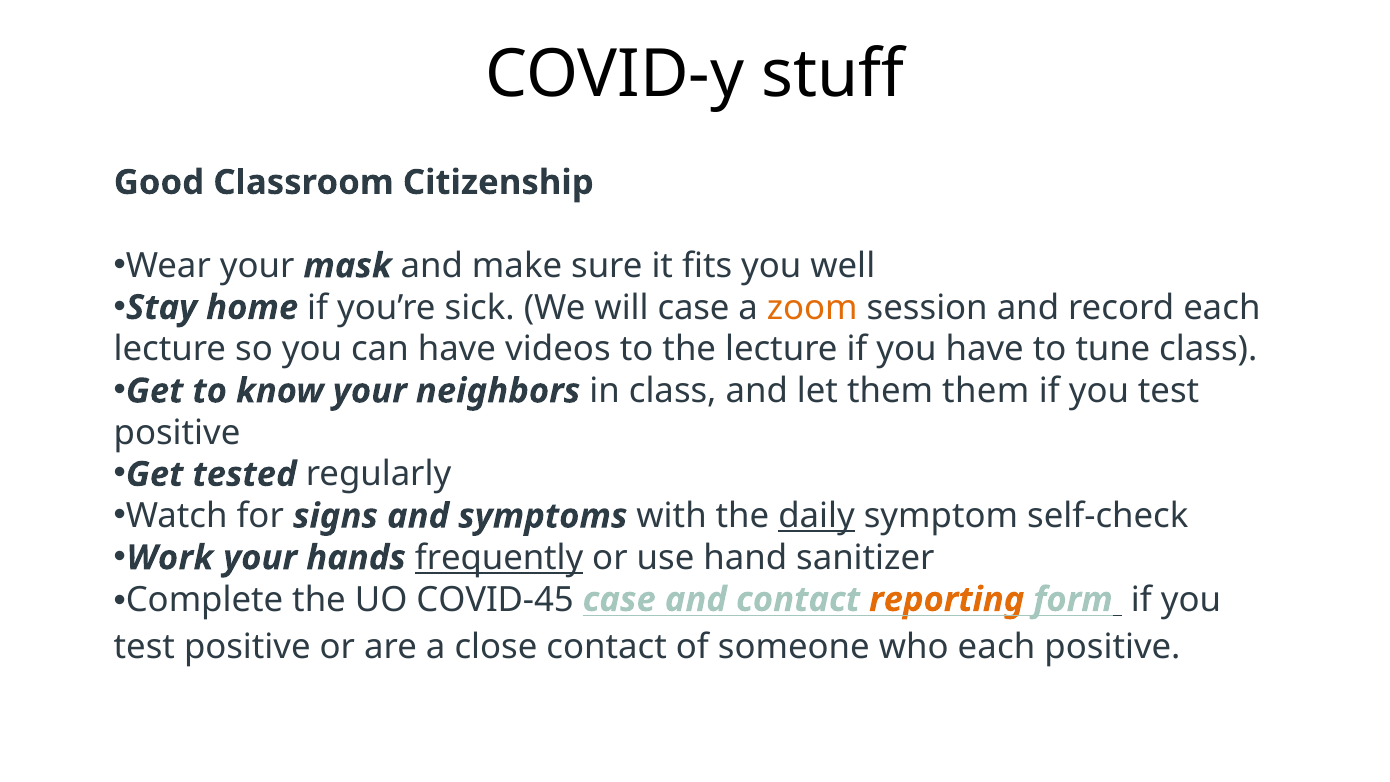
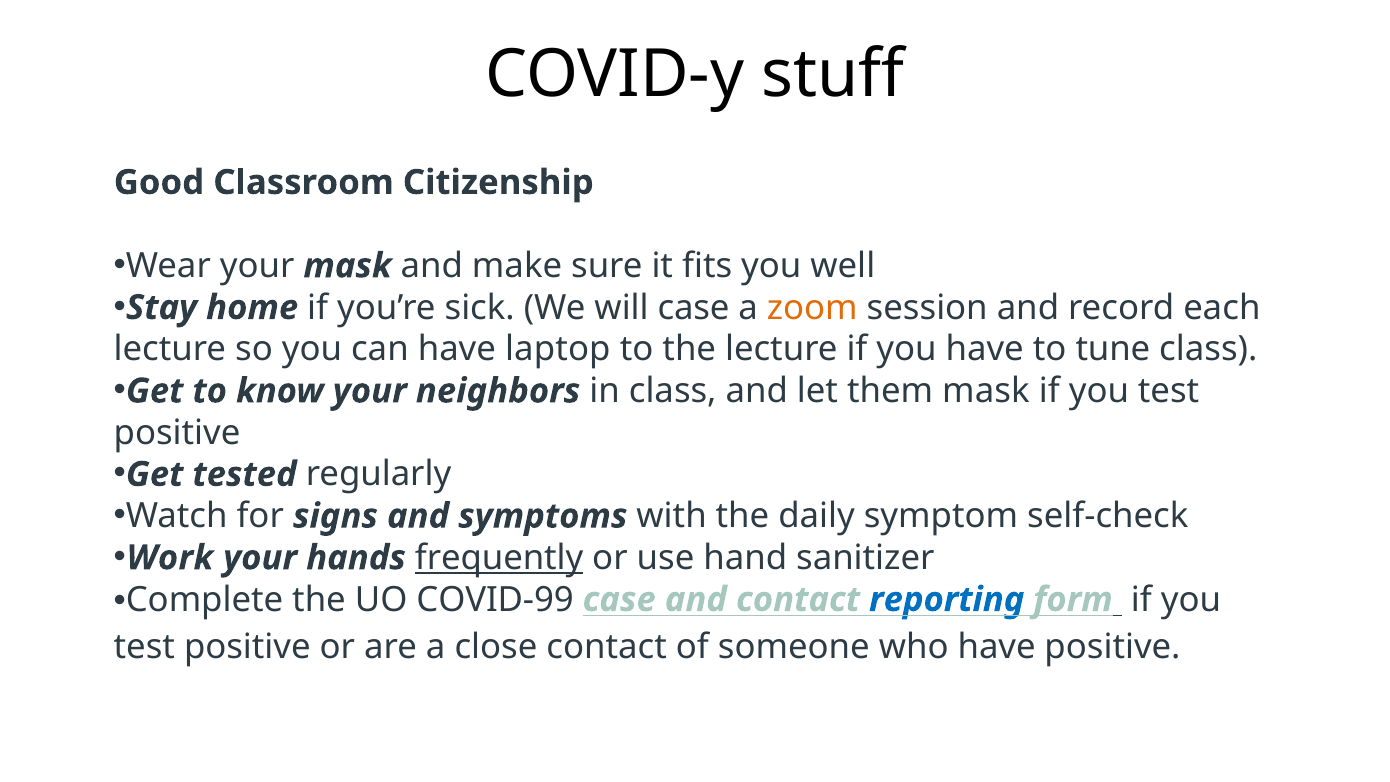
videos: videos -> laptop
them them: them -> mask
daily underline: present -> none
COVID-45: COVID-45 -> COVID-99
reporting colour: orange -> blue
who each: each -> have
